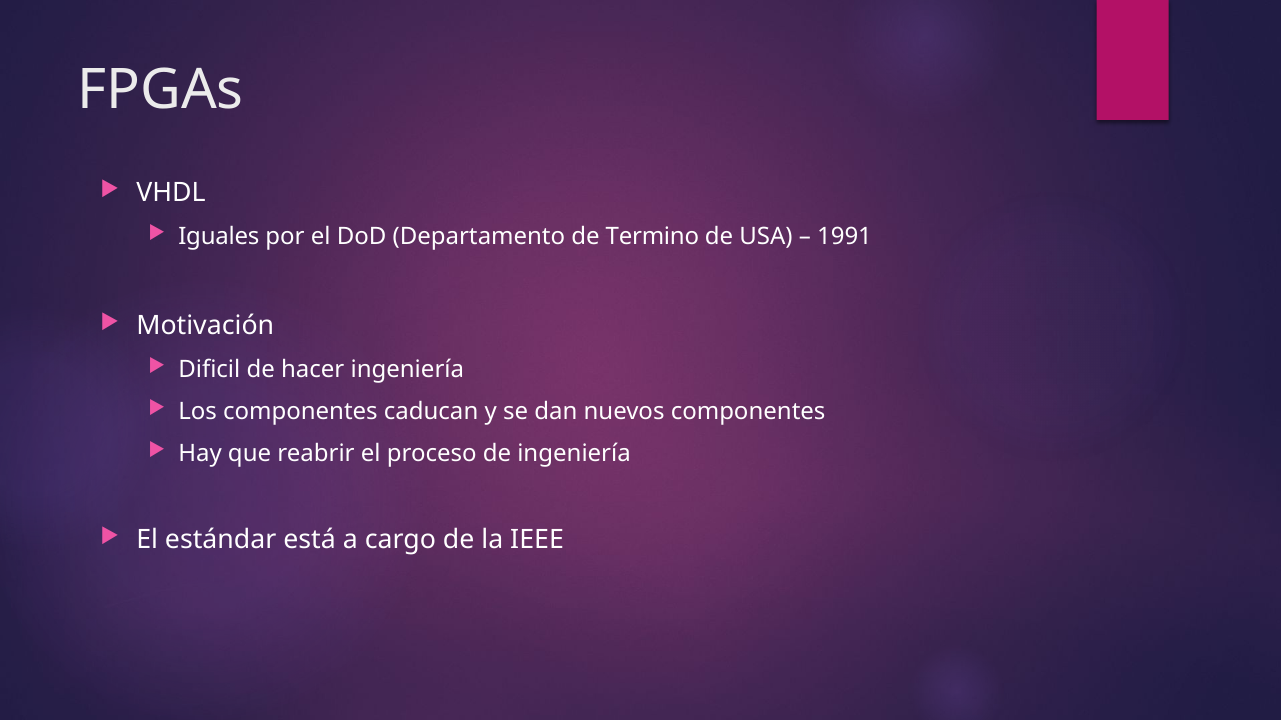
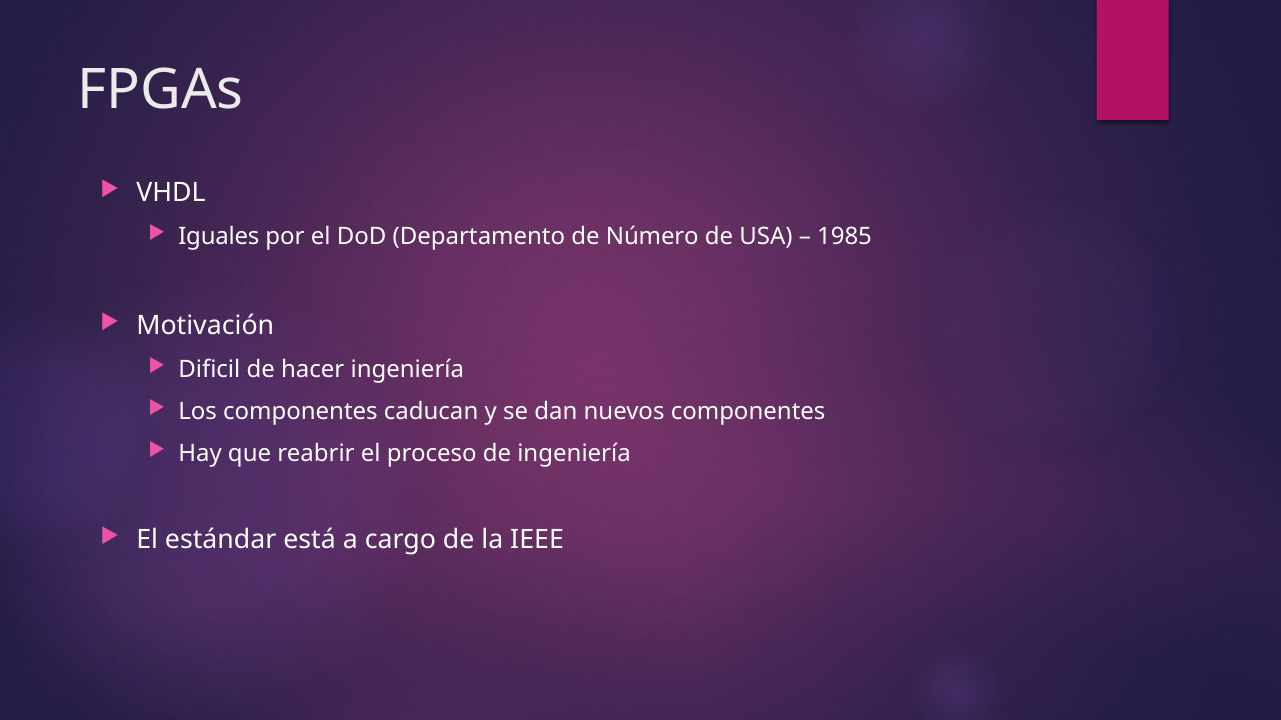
Termino: Termino -> Número
1991: 1991 -> 1985
